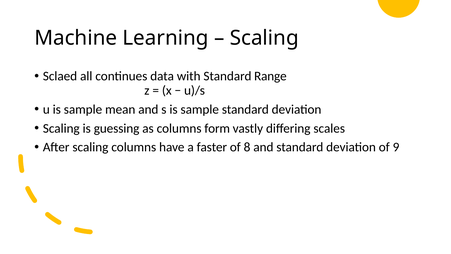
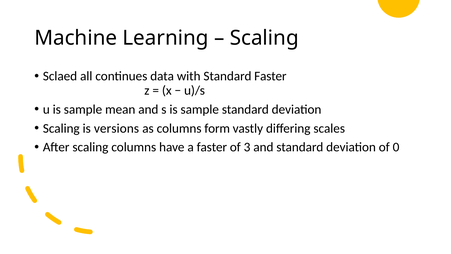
Standard Range: Range -> Faster
guessing: guessing -> versions
8: 8 -> 3
9: 9 -> 0
